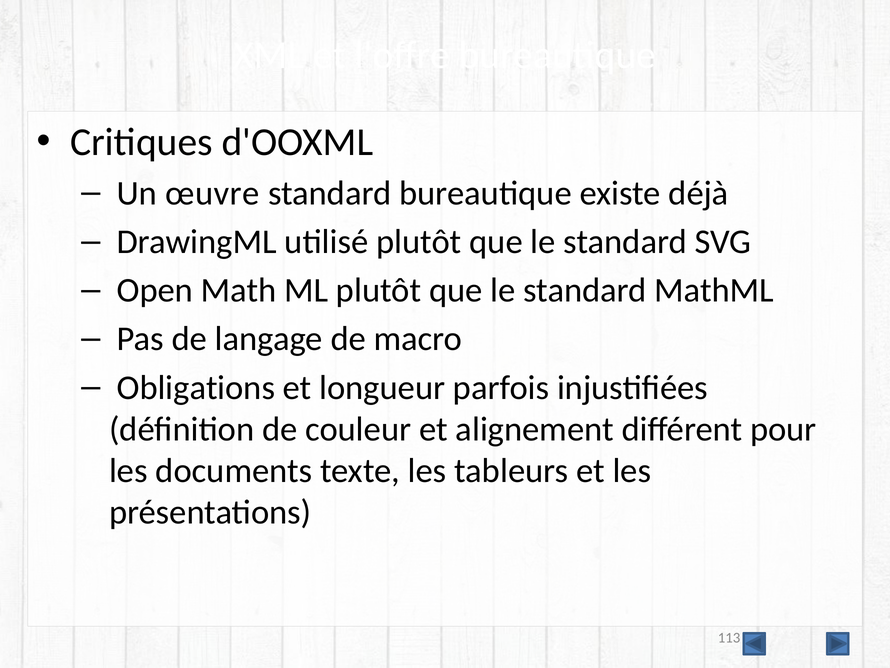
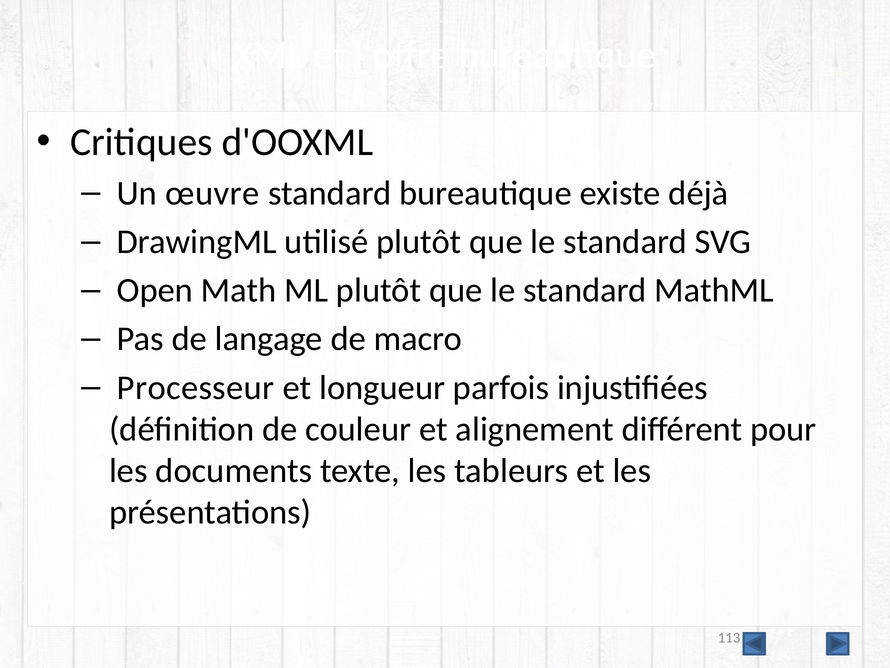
Obligations: Obligations -> Processeur
